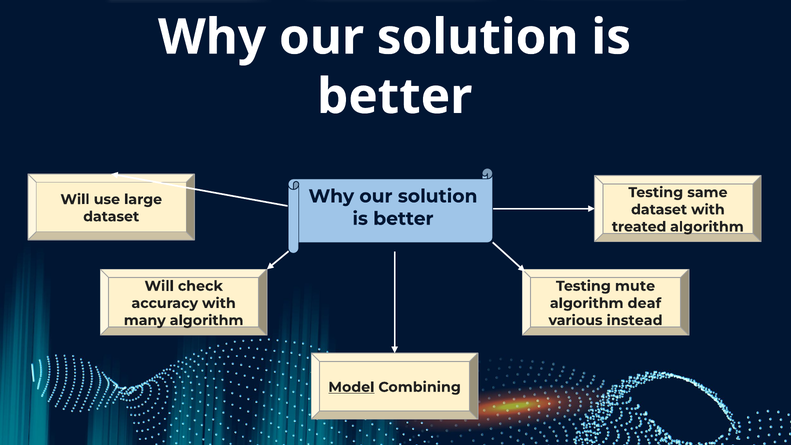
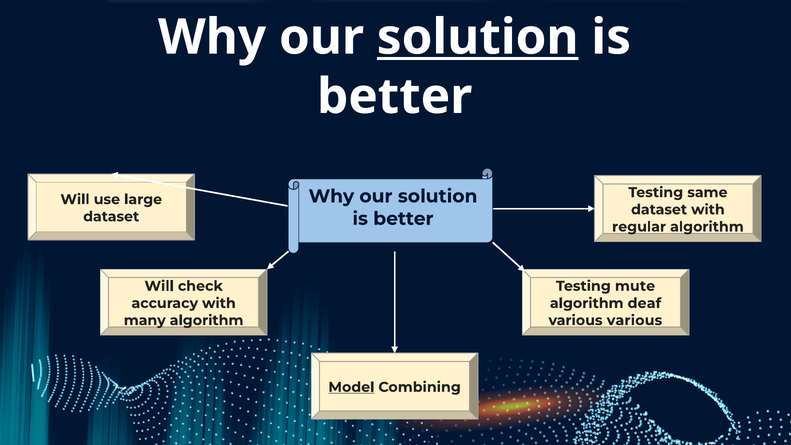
solution at (478, 37) underline: none -> present
treated: treated -> regular
various instead: instead -> various
